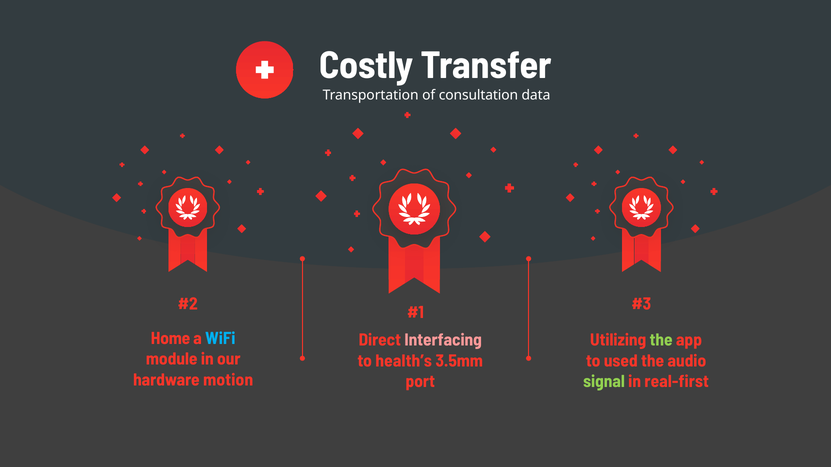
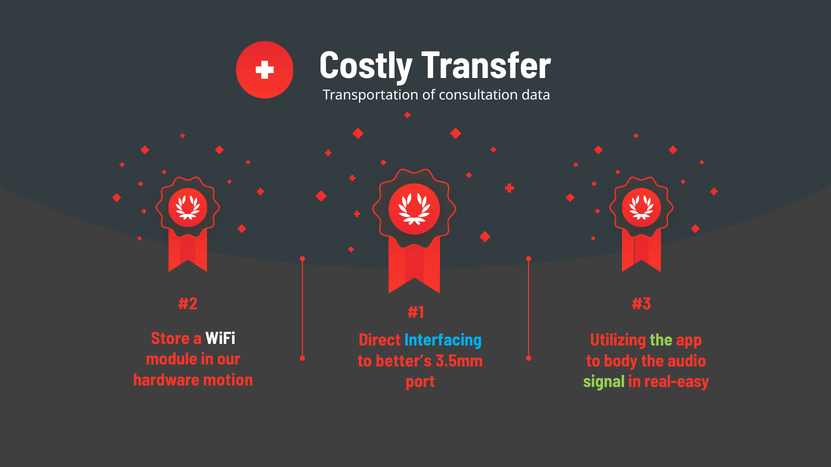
Home: Home -> Store
WiFi colour: light blue -> white
Interfacing colour: pink -> light blue
health’s: health’s -> better’s
used: used -> body
real-first: real-first -> real-easy
